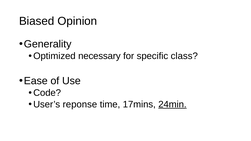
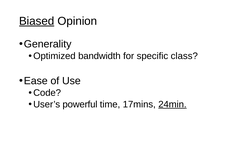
Biased underline: none -> present
necessary: necessary -> bandwidth
reponse: reponse -> powerful
